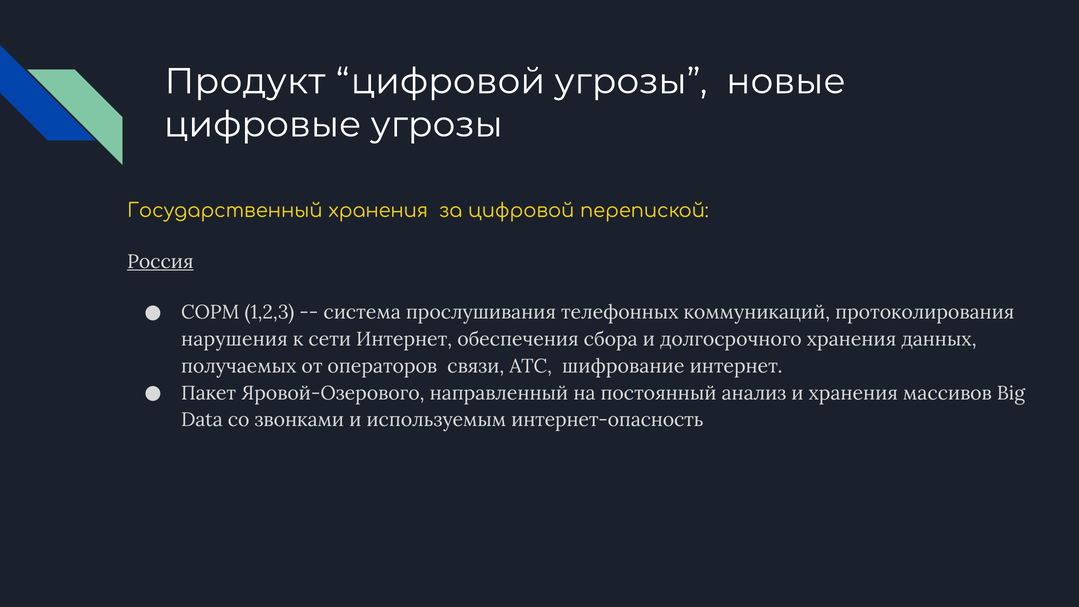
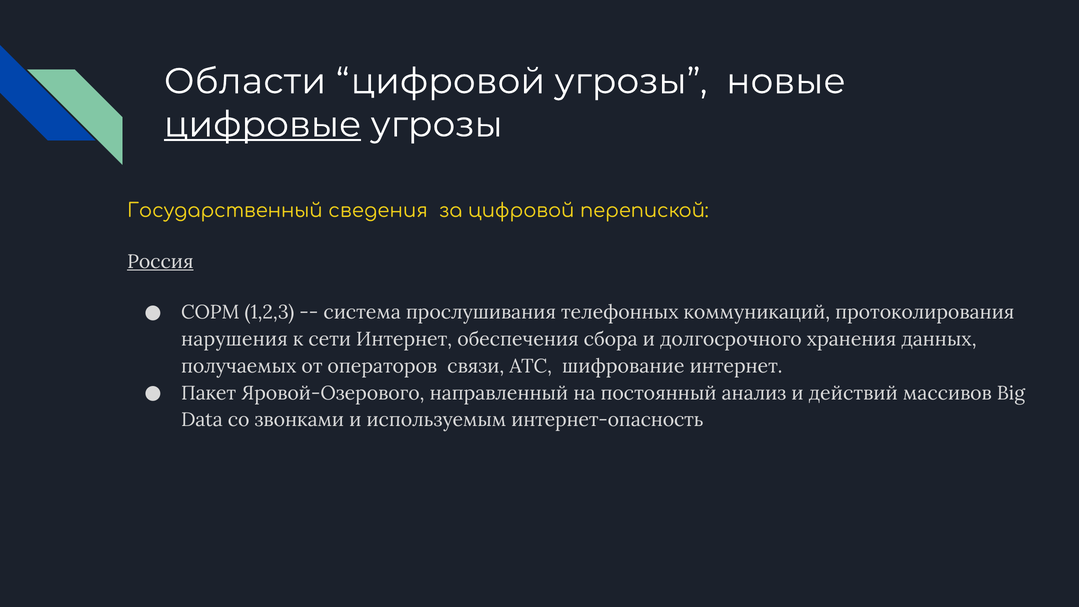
Продукт: Продукт -> Области
цифровые underline: none -> present
Государственный хранения: хранения -> сведения
и хранения: хранения -> действий
